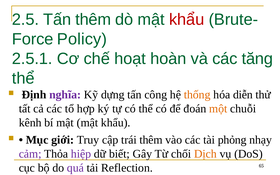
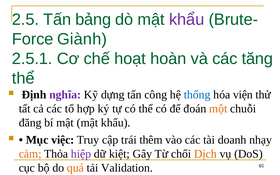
Tấn thêm: thêm -> bảng
khẩu at (187, 20) colour: red -> purple
Policy: Policy -> Giành
thống colour: orange -> blue
diễn: diễn -> viện
kênh: kênh -> đăng
giới: giới -> việc
phỏng: phỏng -> doanh
cảm colour: purple -> orange
biết: biết -> kiệt
quá colour: purple -> orange
Reflection: Reflection -> Validation
